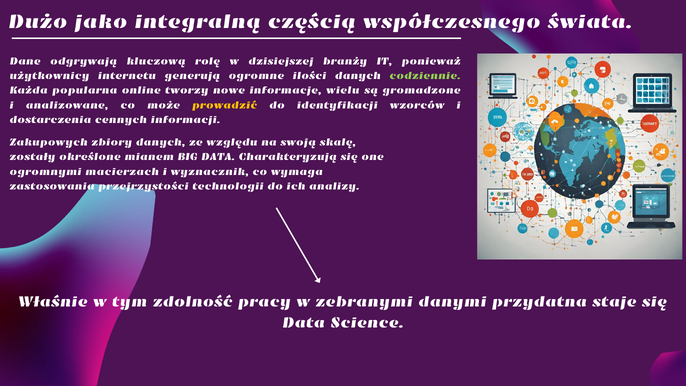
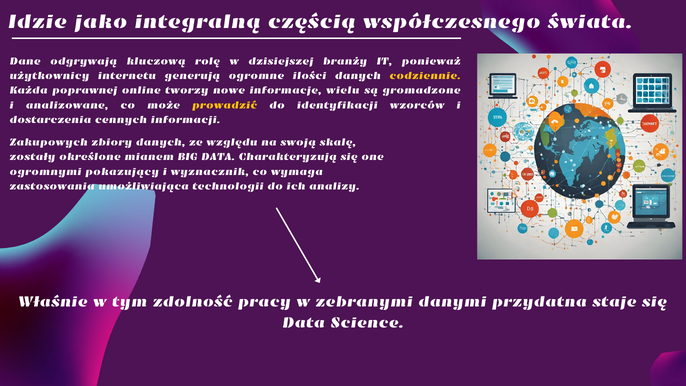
Dużo: Dużo -> Idzie
codziennie colour: light green -> yellow
popularna: popularna -> poprawnej
macierzach: macierzach -> pokazujący
przejrzystości: przejrzystości -> umożliwiająca
